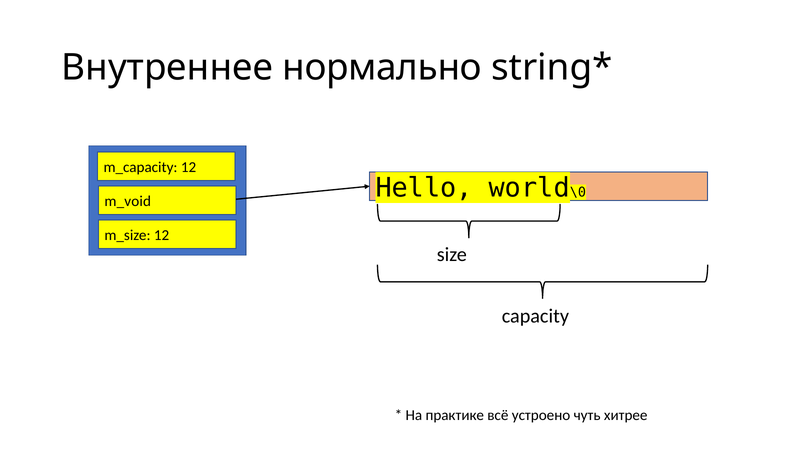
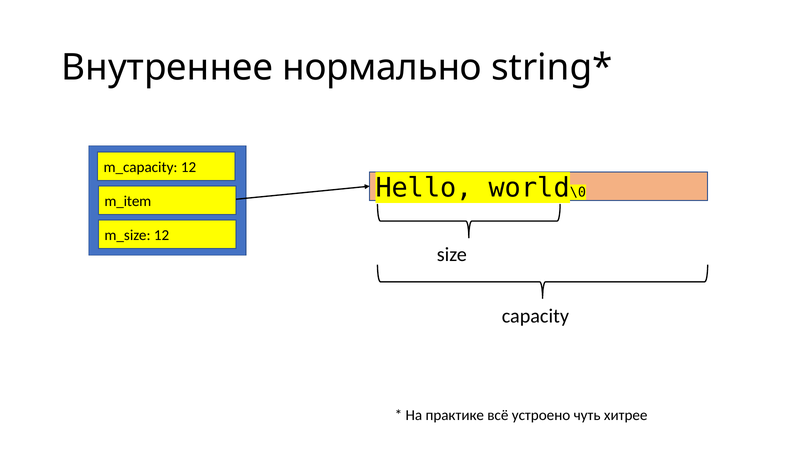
m_void: m_void -> m_item
